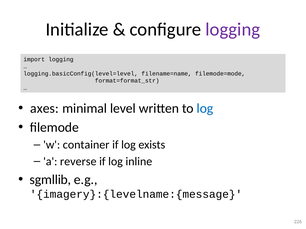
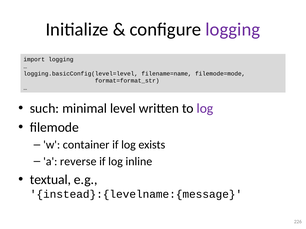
axes: axes -> such
log at (205, 109) colour: blue -> purple
sgmllib: sgmllib -> textual
imagery}:{levelname:{message: imagery}:{levelname:{message -> instead}:{levelname:{message
